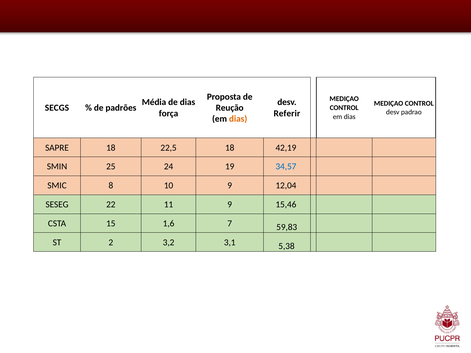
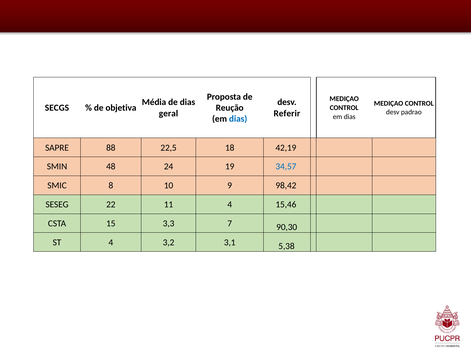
padrões: padrões -> objetiva
força: força -> geral
dias at (238, 119) colour: orange -> blue
SAPRE 18: 18 -> 88
25: 25 -> 48
12,04: 12,04 -> 98,42
11 9: 9 -> 4
1,6: 1,6 -> 3,3
59,83: 59,83 -> 90,30
ST 2: 2 -> 4
